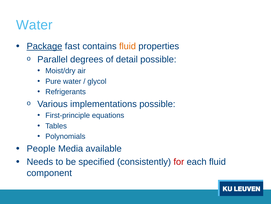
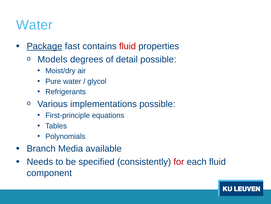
fluid at (128, 46) colour: orange -> red
Parallel: Parallel -> Models
People: People -> Branch
